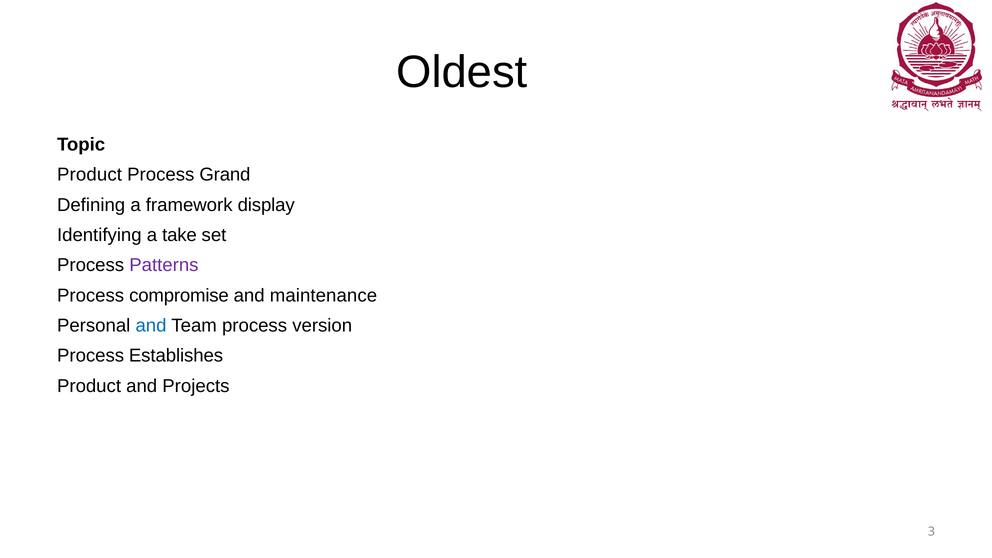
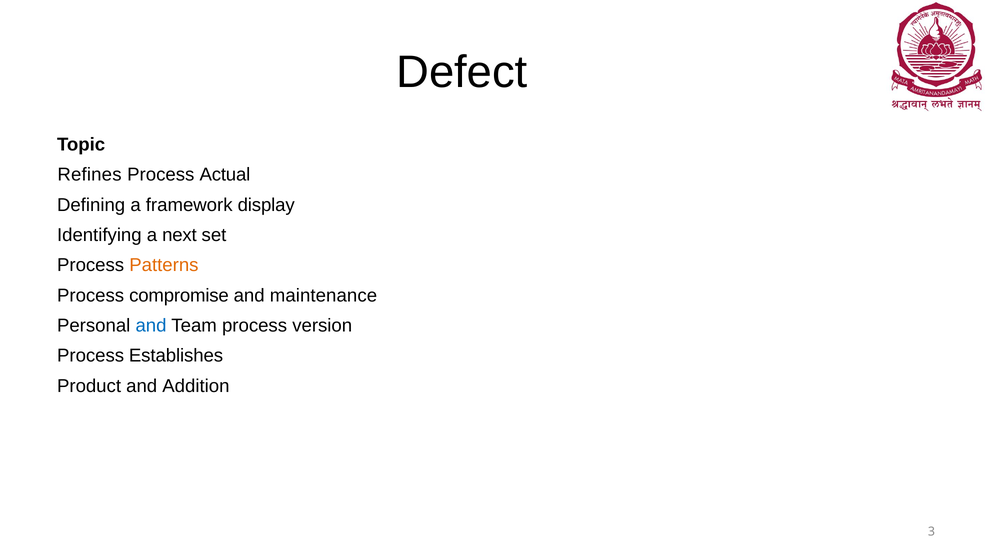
Oldest: Oldest -> Defect
Product at (90, 175): Product -> Refines
Grand: Grand -> Actual
take: take -> next
Patterns colour: purple -> orange
Projects: Projects -> Addition
